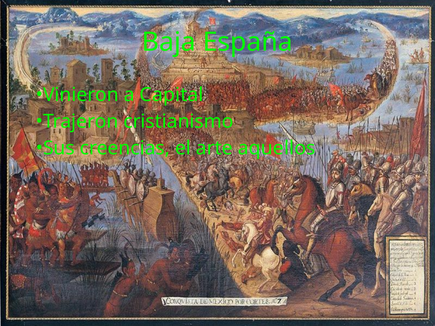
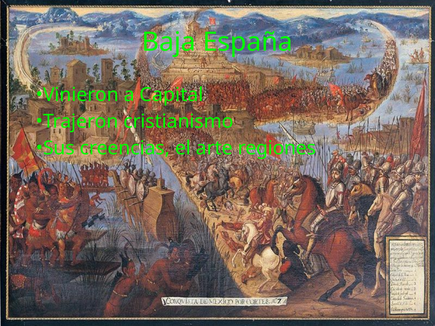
aquellos: aquellos -> regiones
